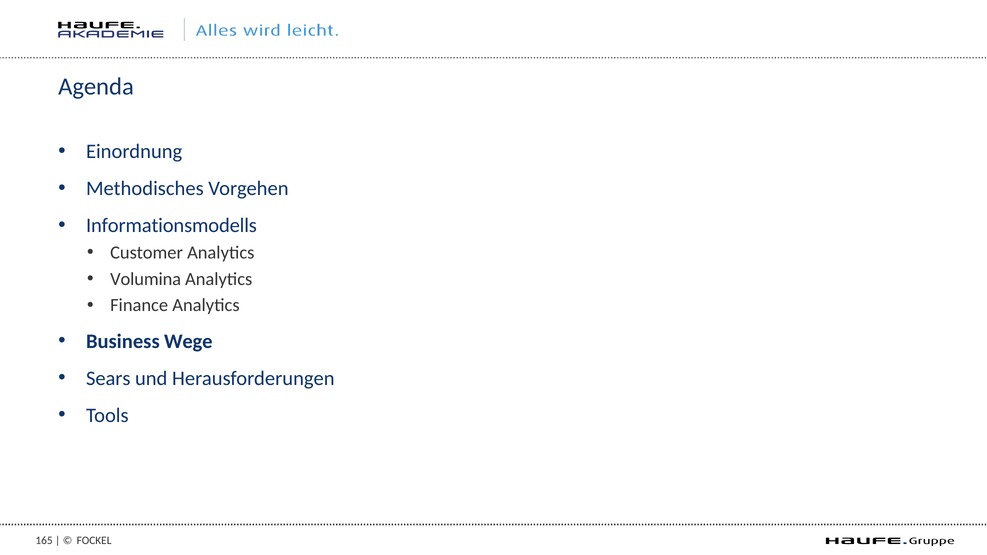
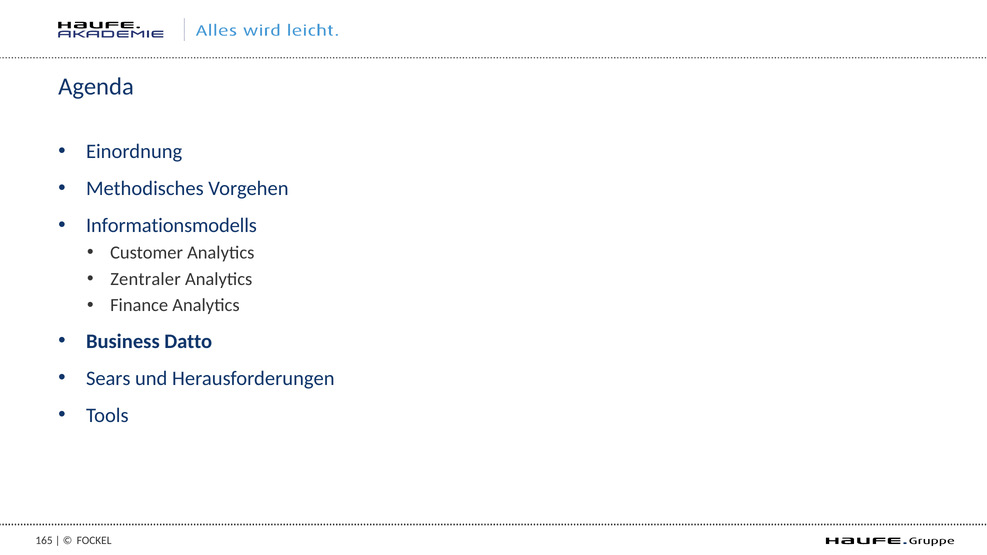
Volumina: Volumina -> Zentraler
Wege: Wege -> Datto
